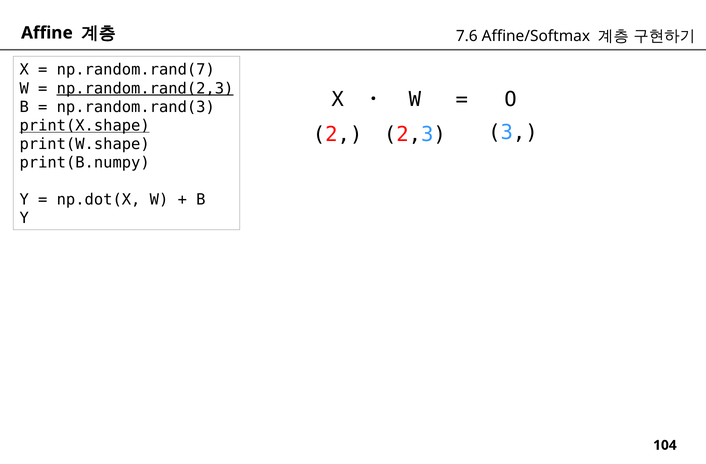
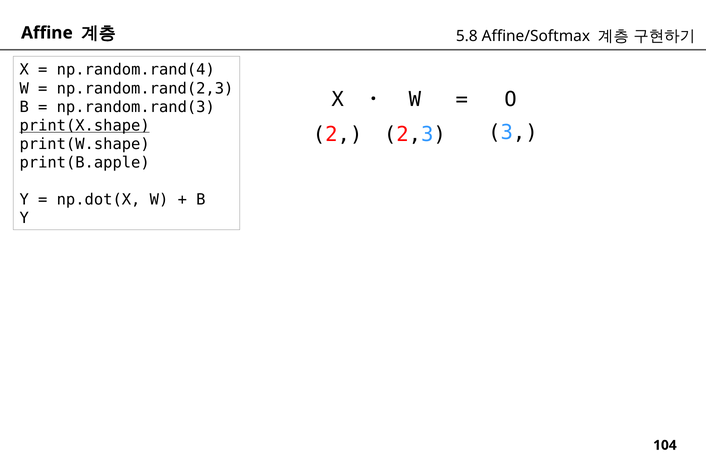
7.6: 7.6 -> 5.8
np.random.rand(7: np.random.rand(7 -> np.random.rand(4
np.random.rand(2,3 underline: present -> none
print(B.numpy: print(B.numpy -> print(B.apple
